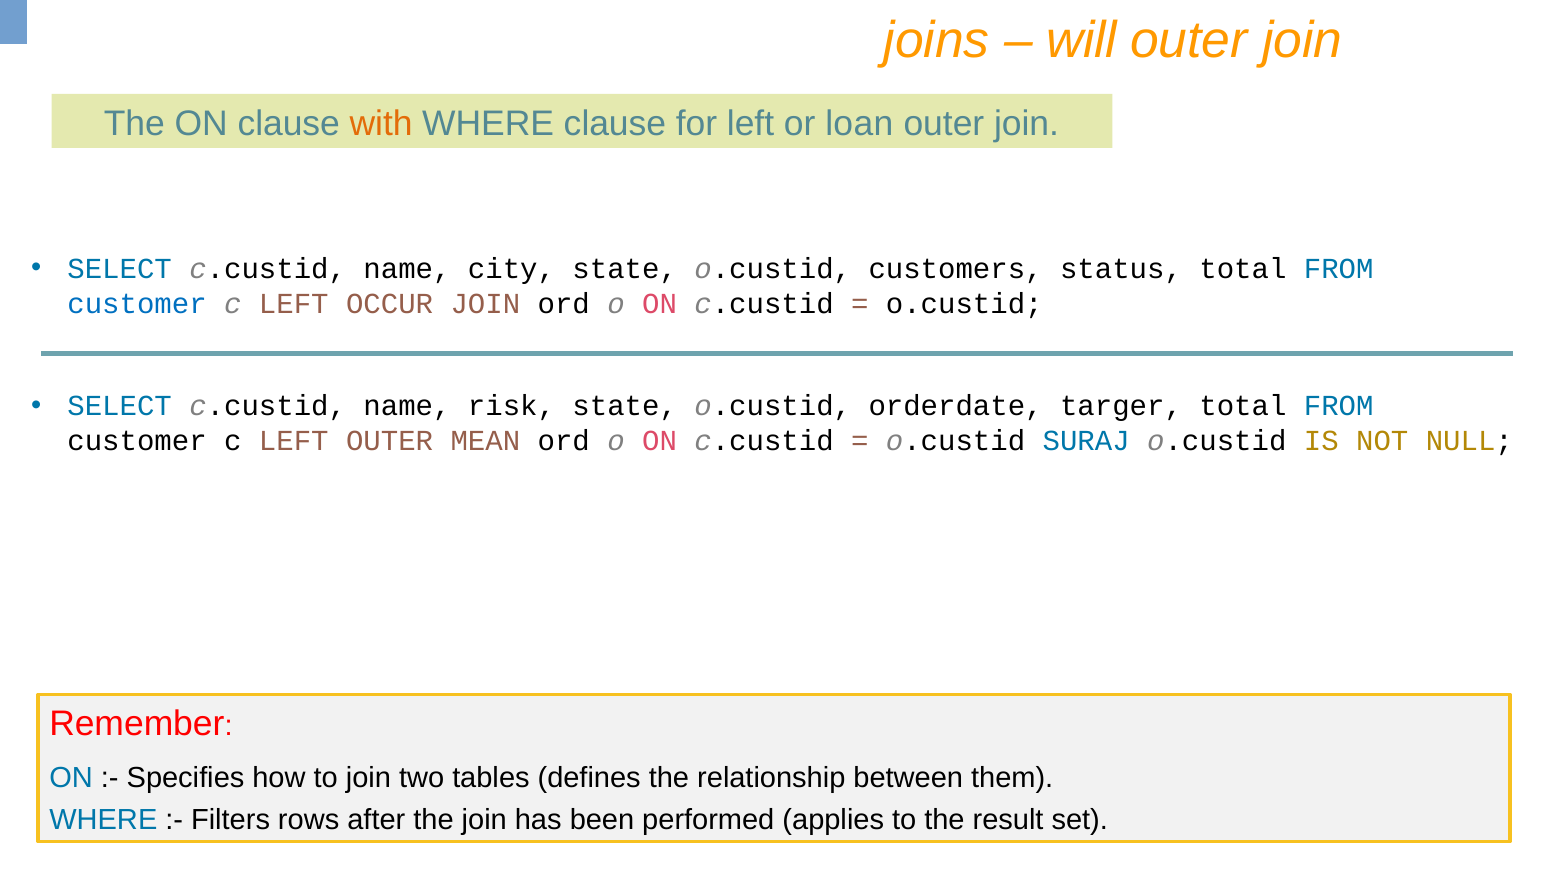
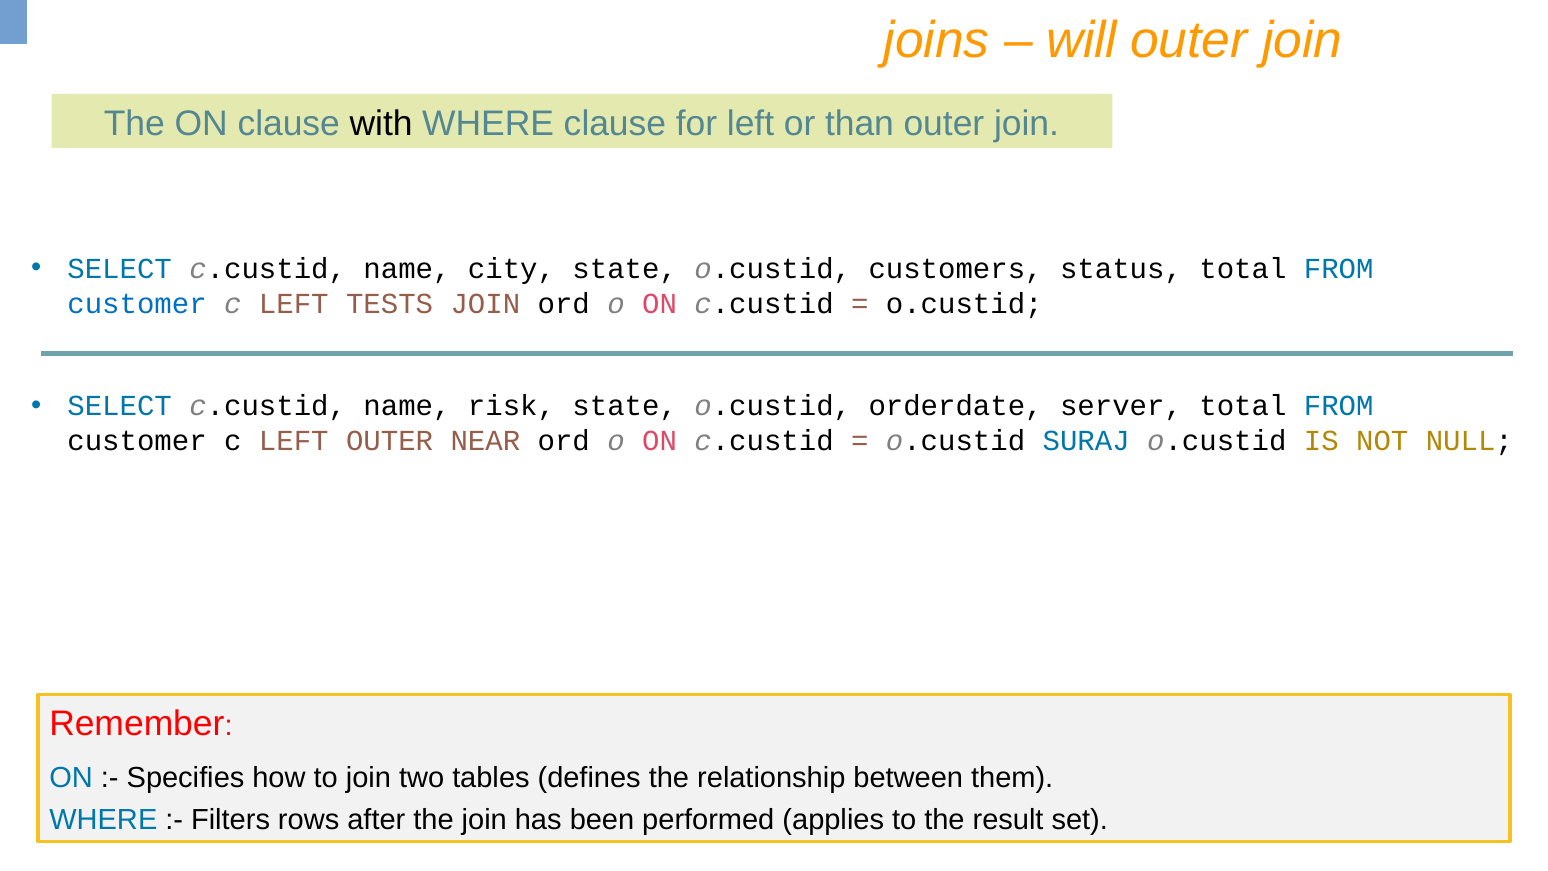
with colour: orange -> black
loan: loan -> than
OCCUR: OCCUR -> TESTS
targer: targer -> server
MEAN: MEAN -> NEAR
